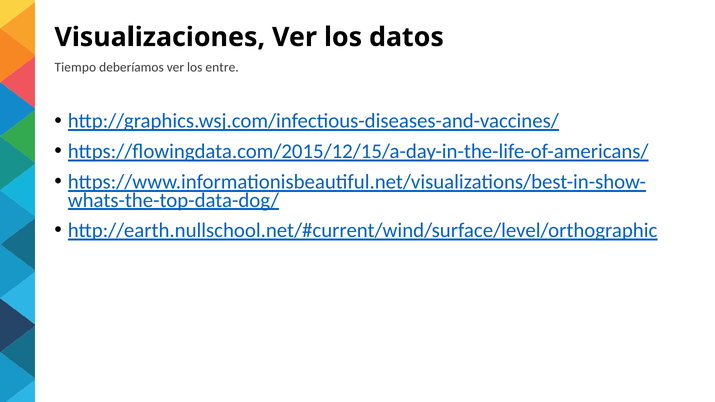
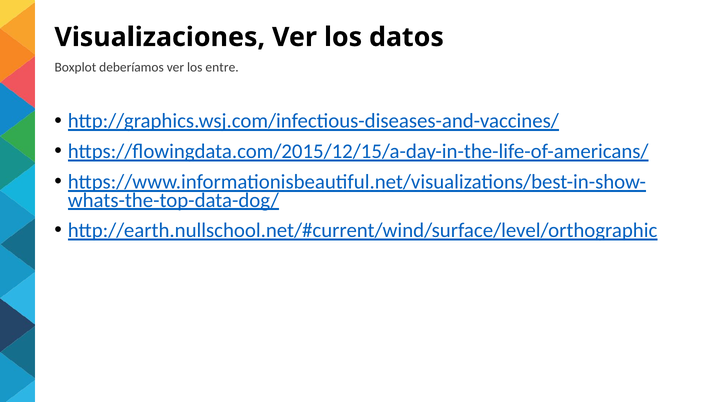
Tiempo: Tiempo -> Boxplot
